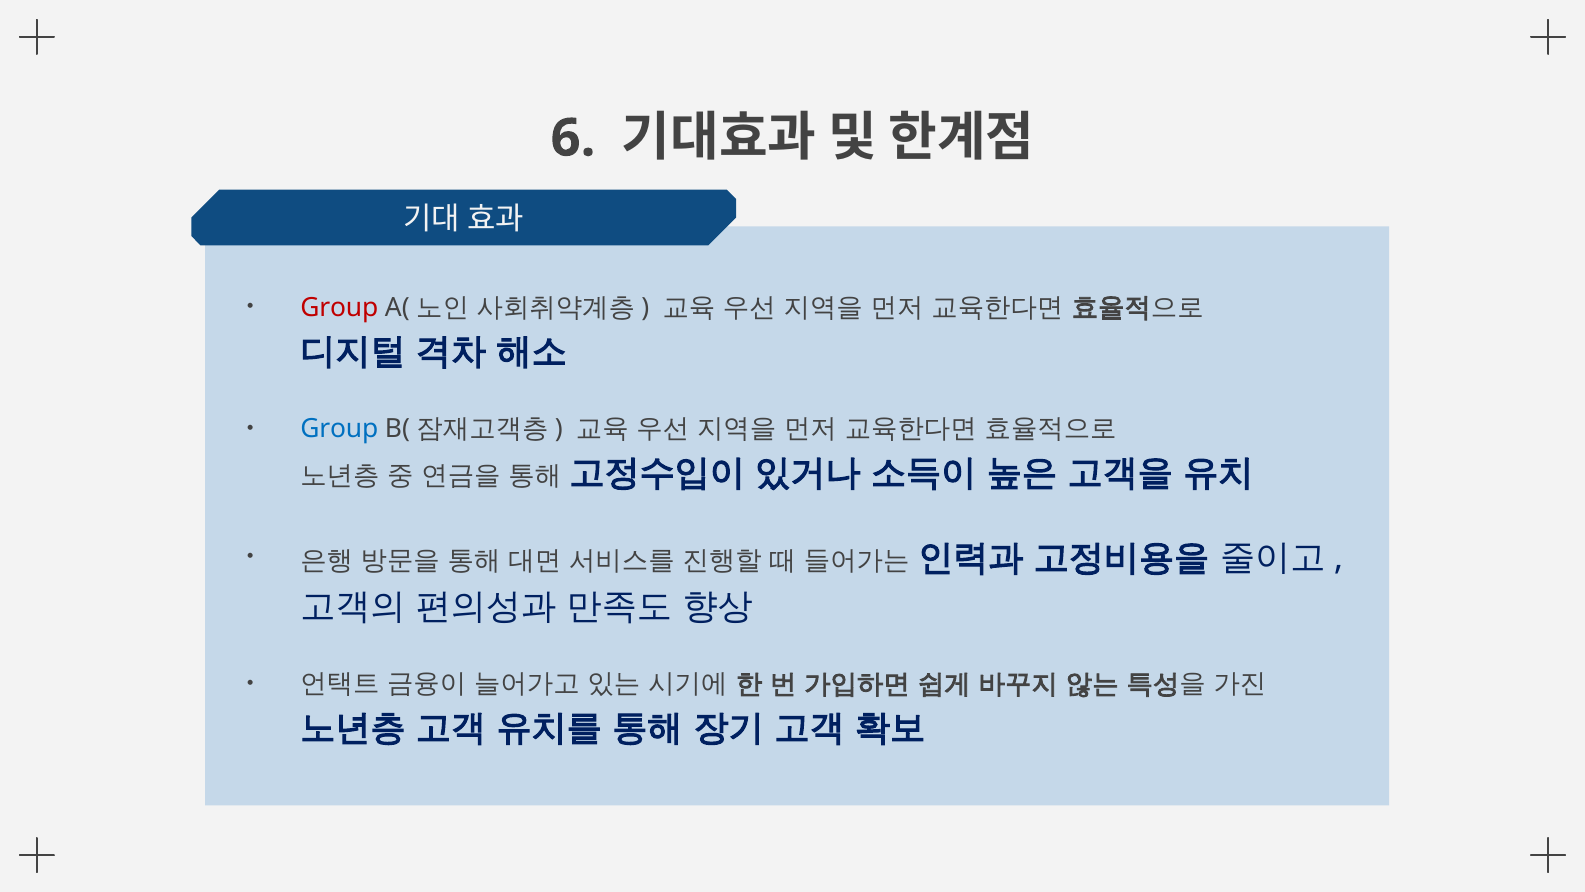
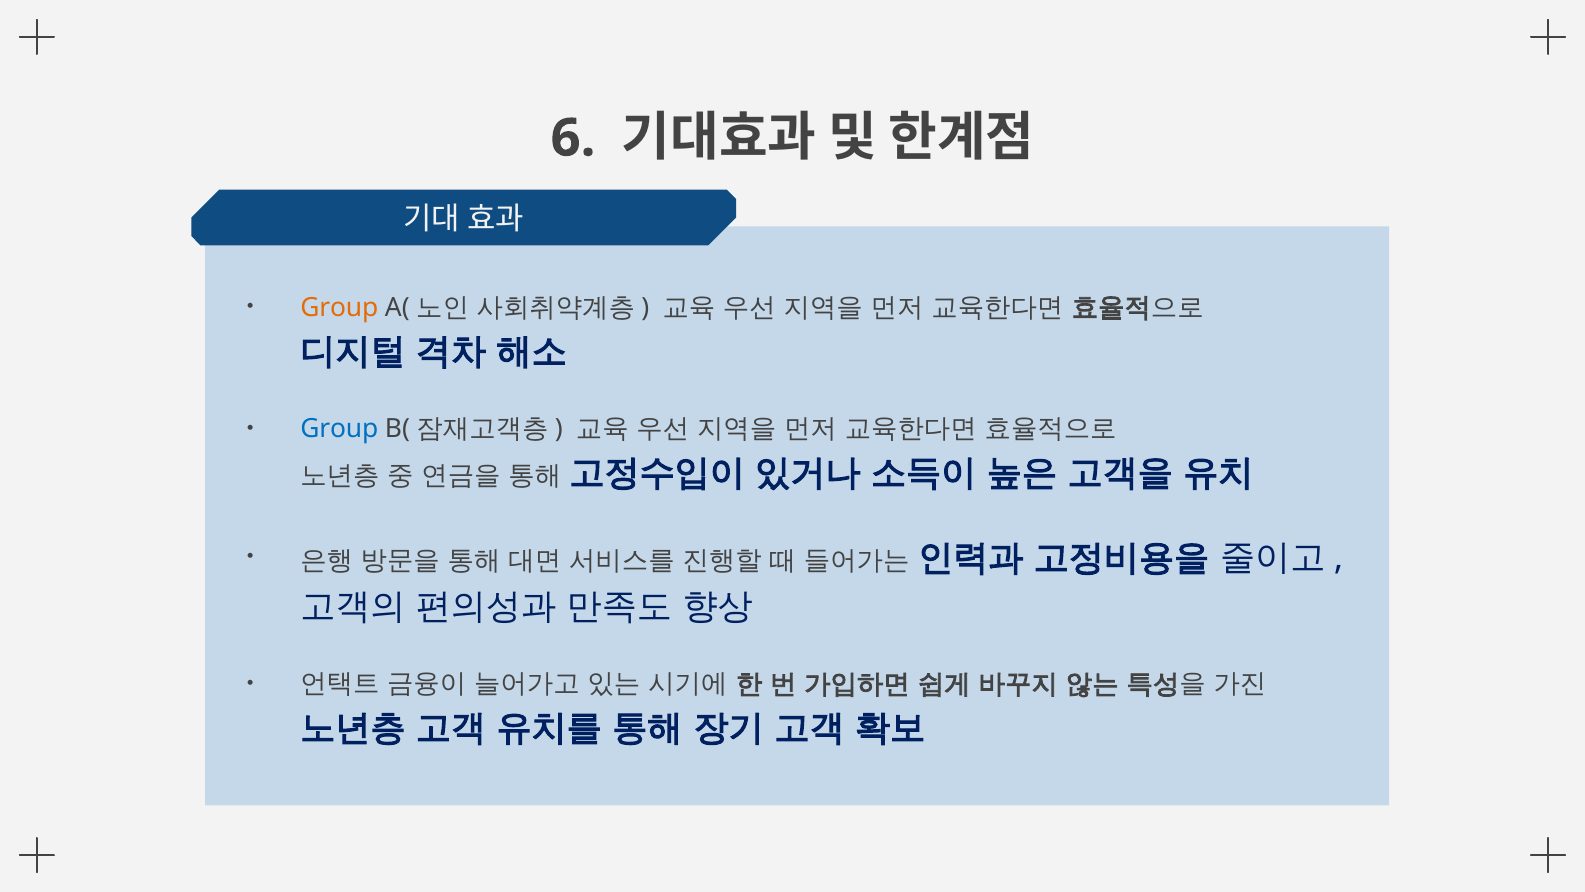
Group at (339, 307) colour: red -> orange
